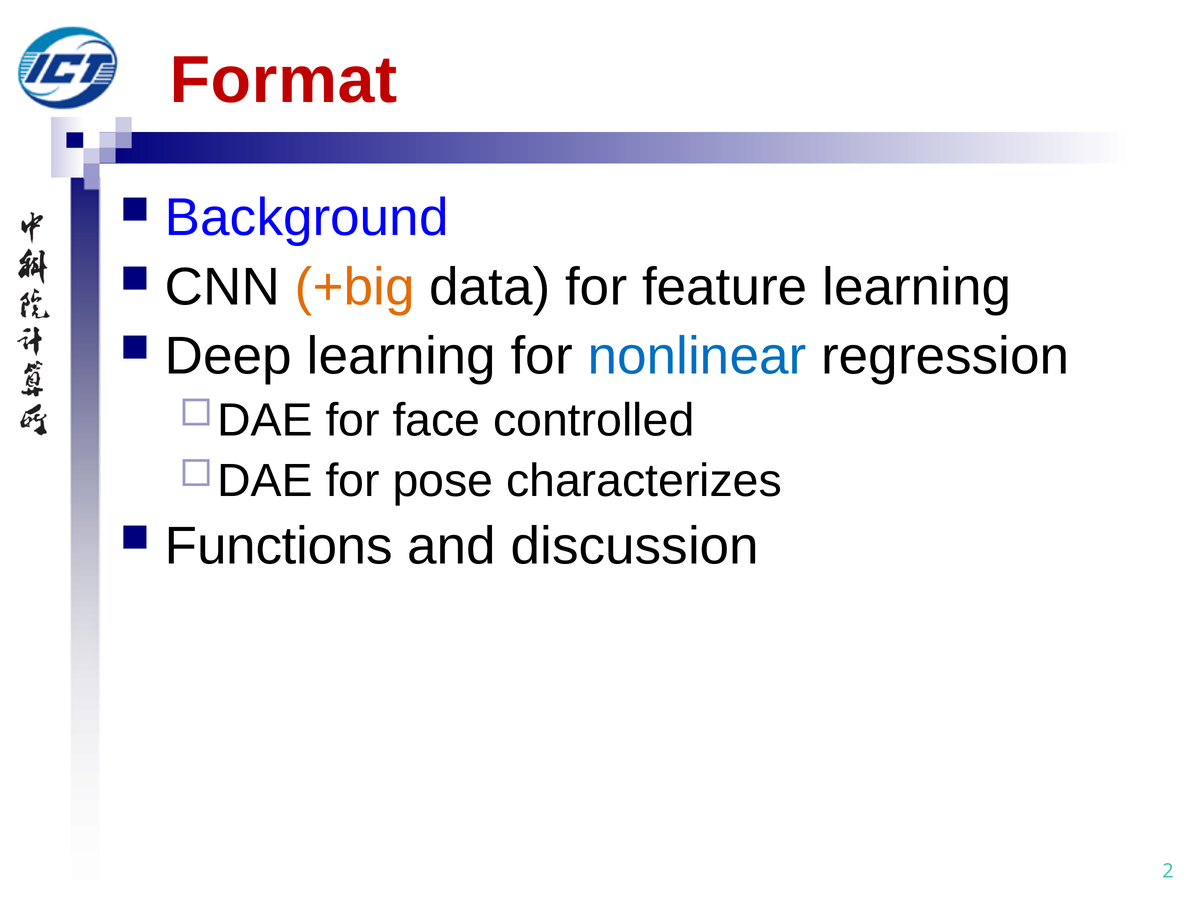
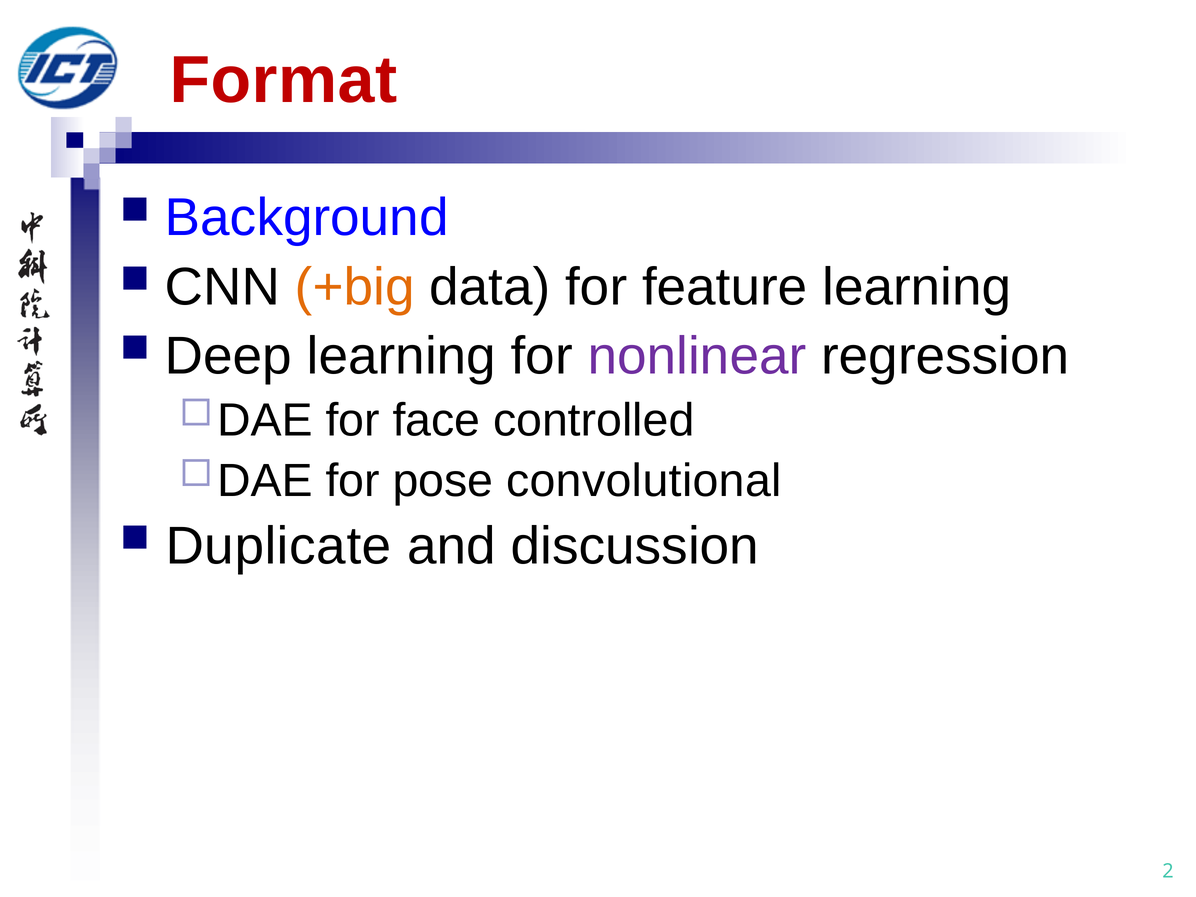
nonlinear colour: blue -> purple
characterizes: characterizes -> convolutional
Functions: Functions -> Duplicate
